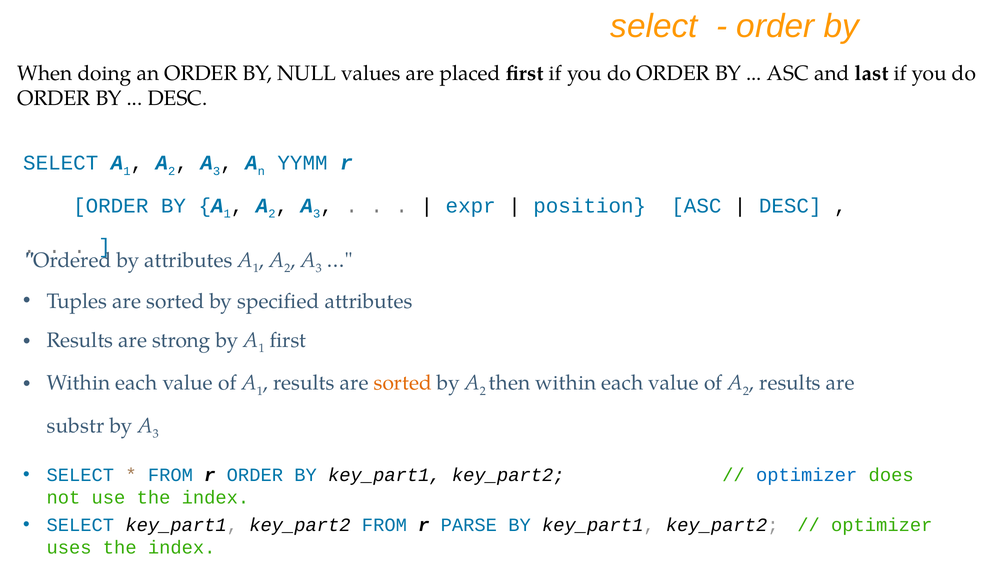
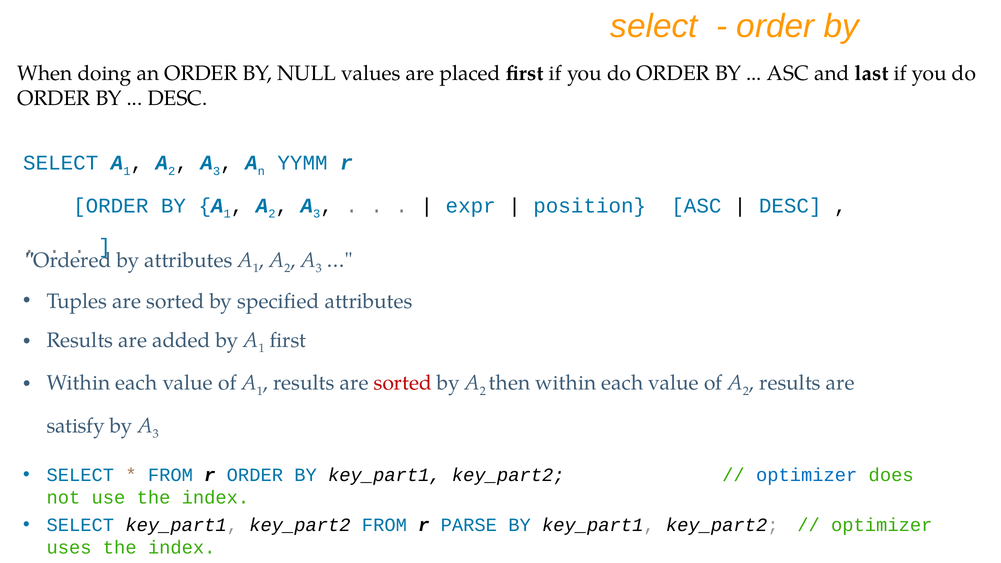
strong: strong -> added
sorted at (403, 383) colour: orange -> red
substr: substr -> satisfy
